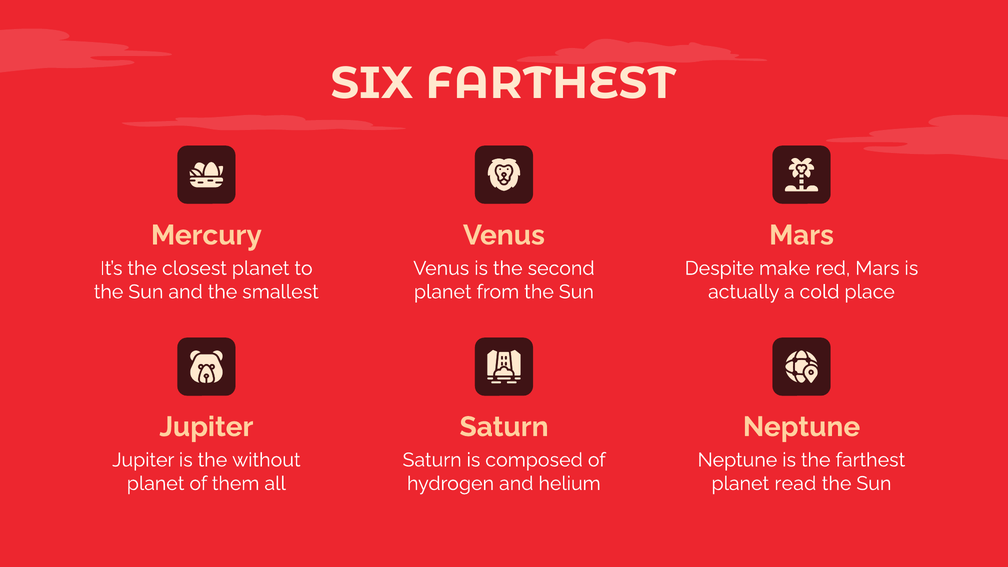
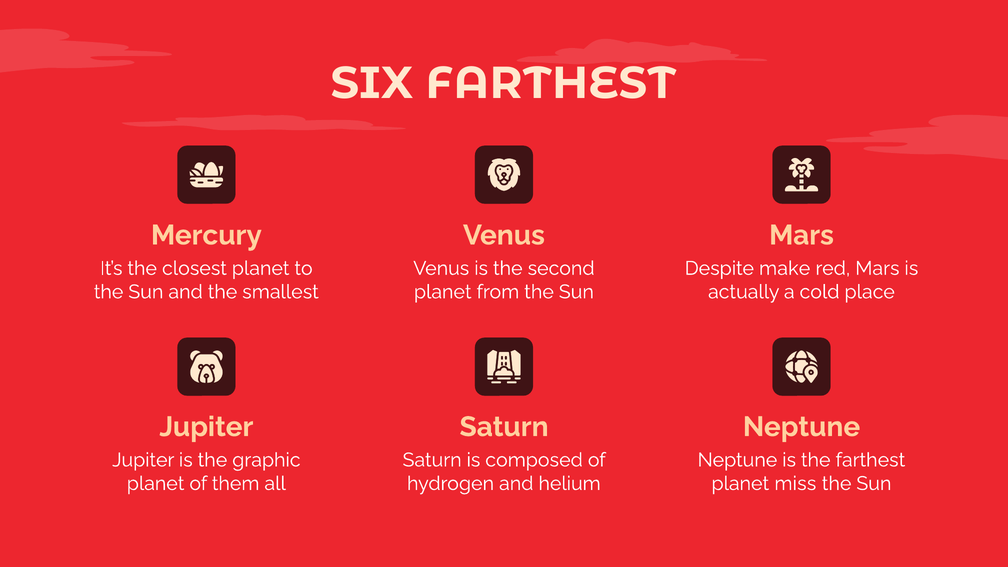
without: without -> graphic
read: read -> miss
